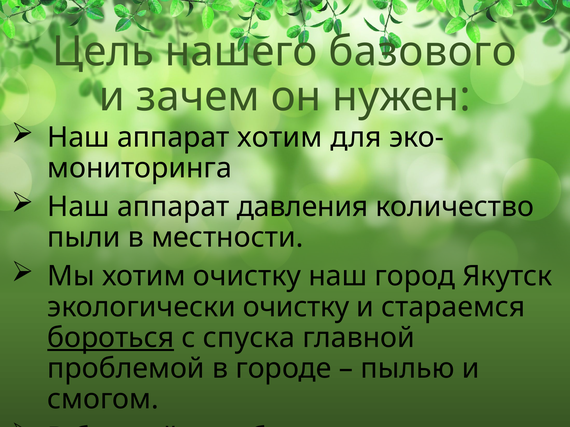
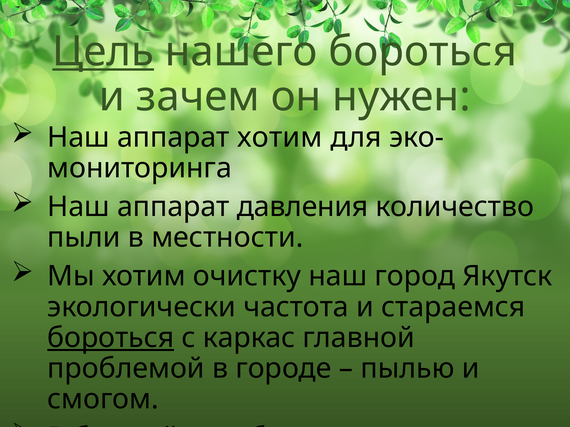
Цель underline: none -> present
нашего базового: базового -> бороться
экологически очистку: очистку -> частота
спуска: спуска -> каркас
